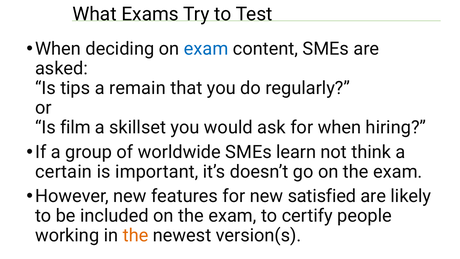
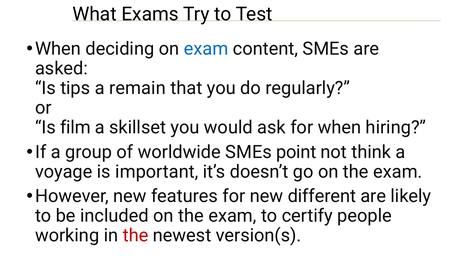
learn: learn -> point
certain: certain -> voyage
satisfied: satisfied -> different
the at (136, 235) colour: orange -> red
